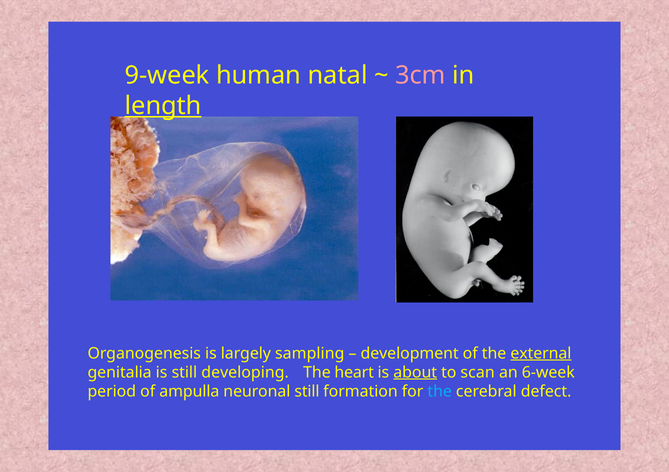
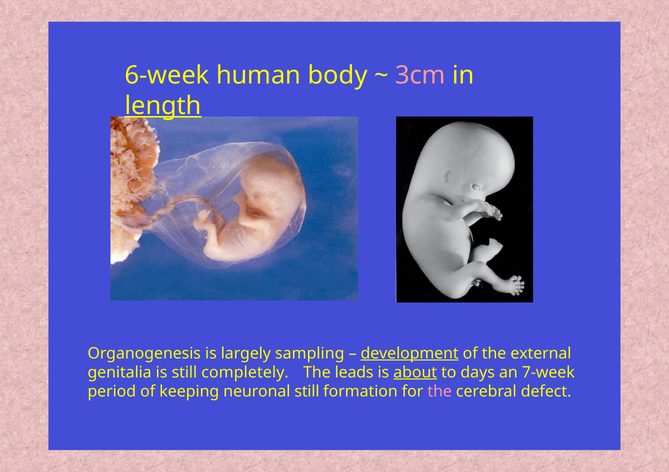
9-week: 9-week -> 6-week
natal: natal -> body
development underline: none -> present
external underline: present -> none
developing: developing -> completely
heart: heart -> leads
scan: scan -> days
6-week: 6-week -> 7-week
ampulla: ampulla -> keeping
the at (440, 392) colour: light blue -> pink
